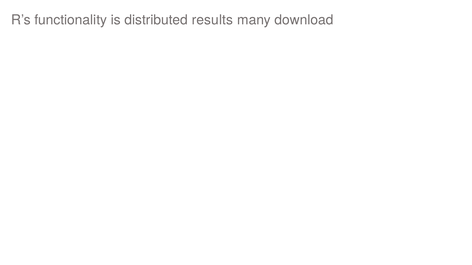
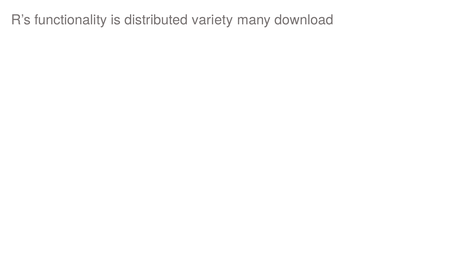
results: results -> variety
